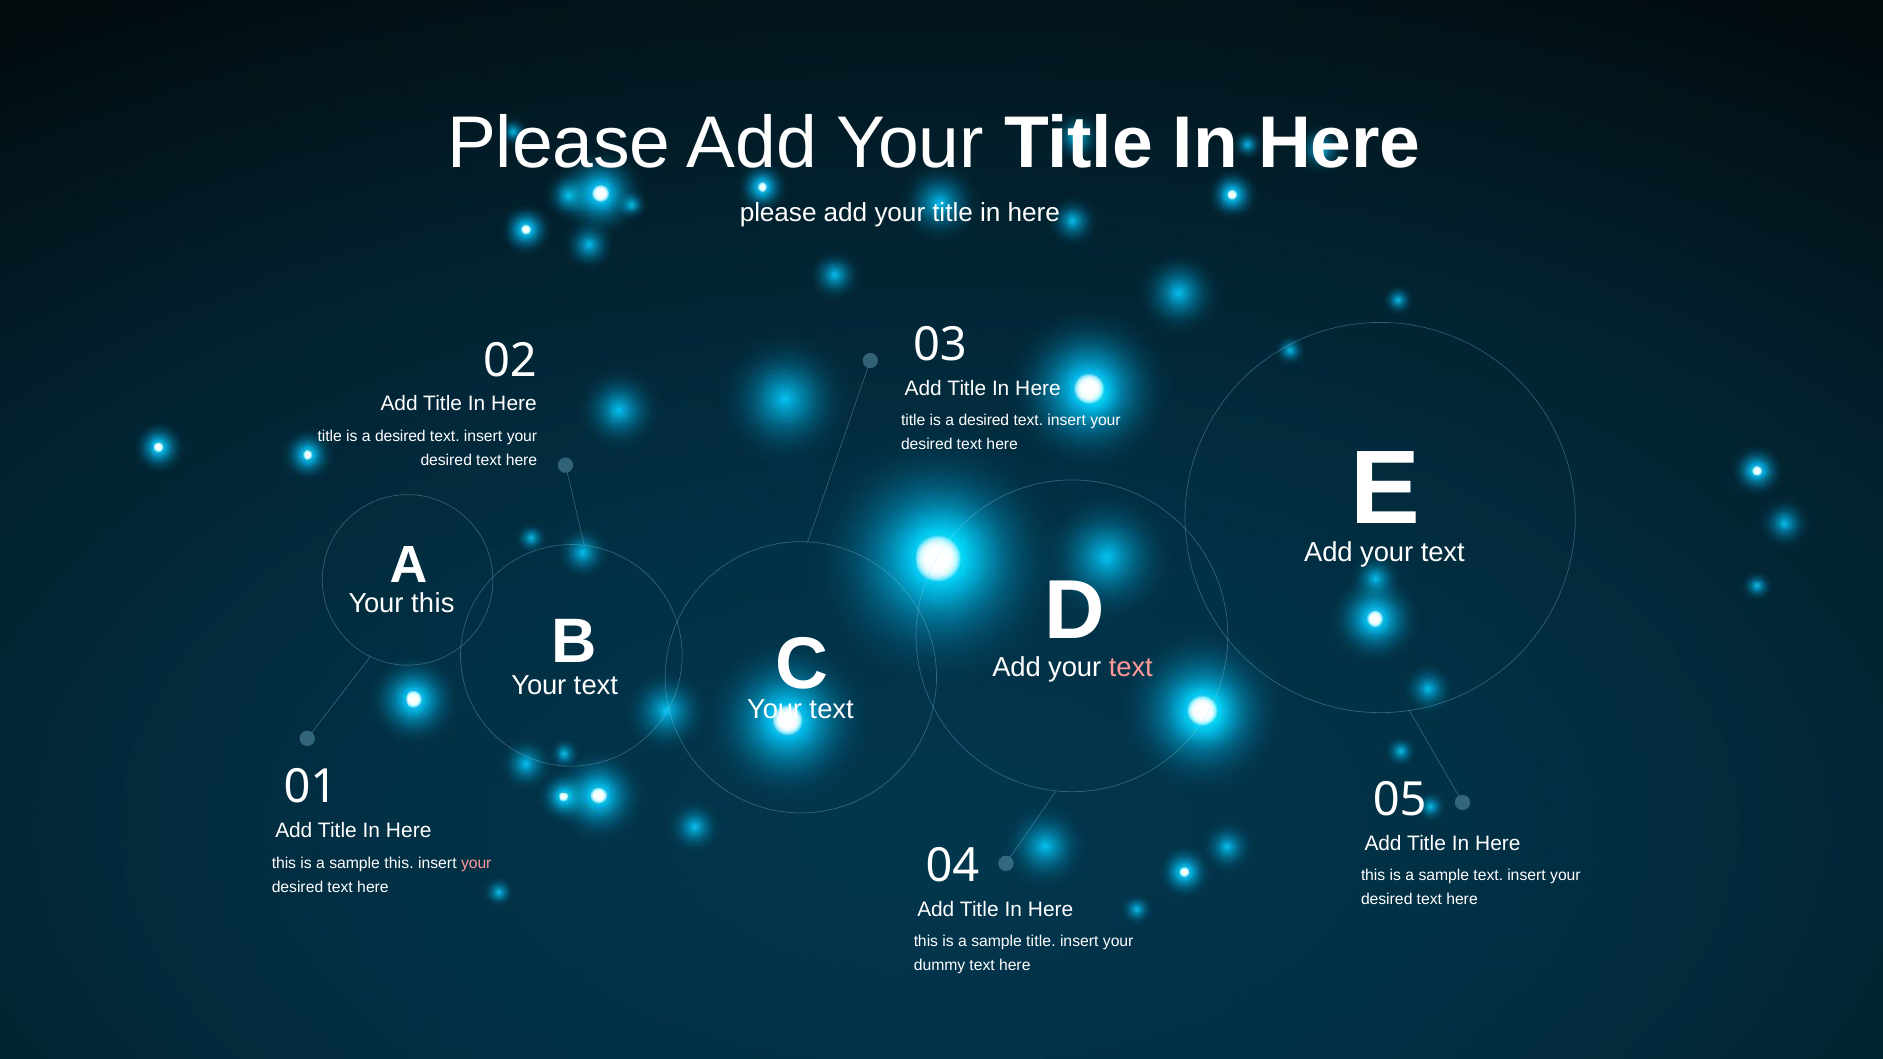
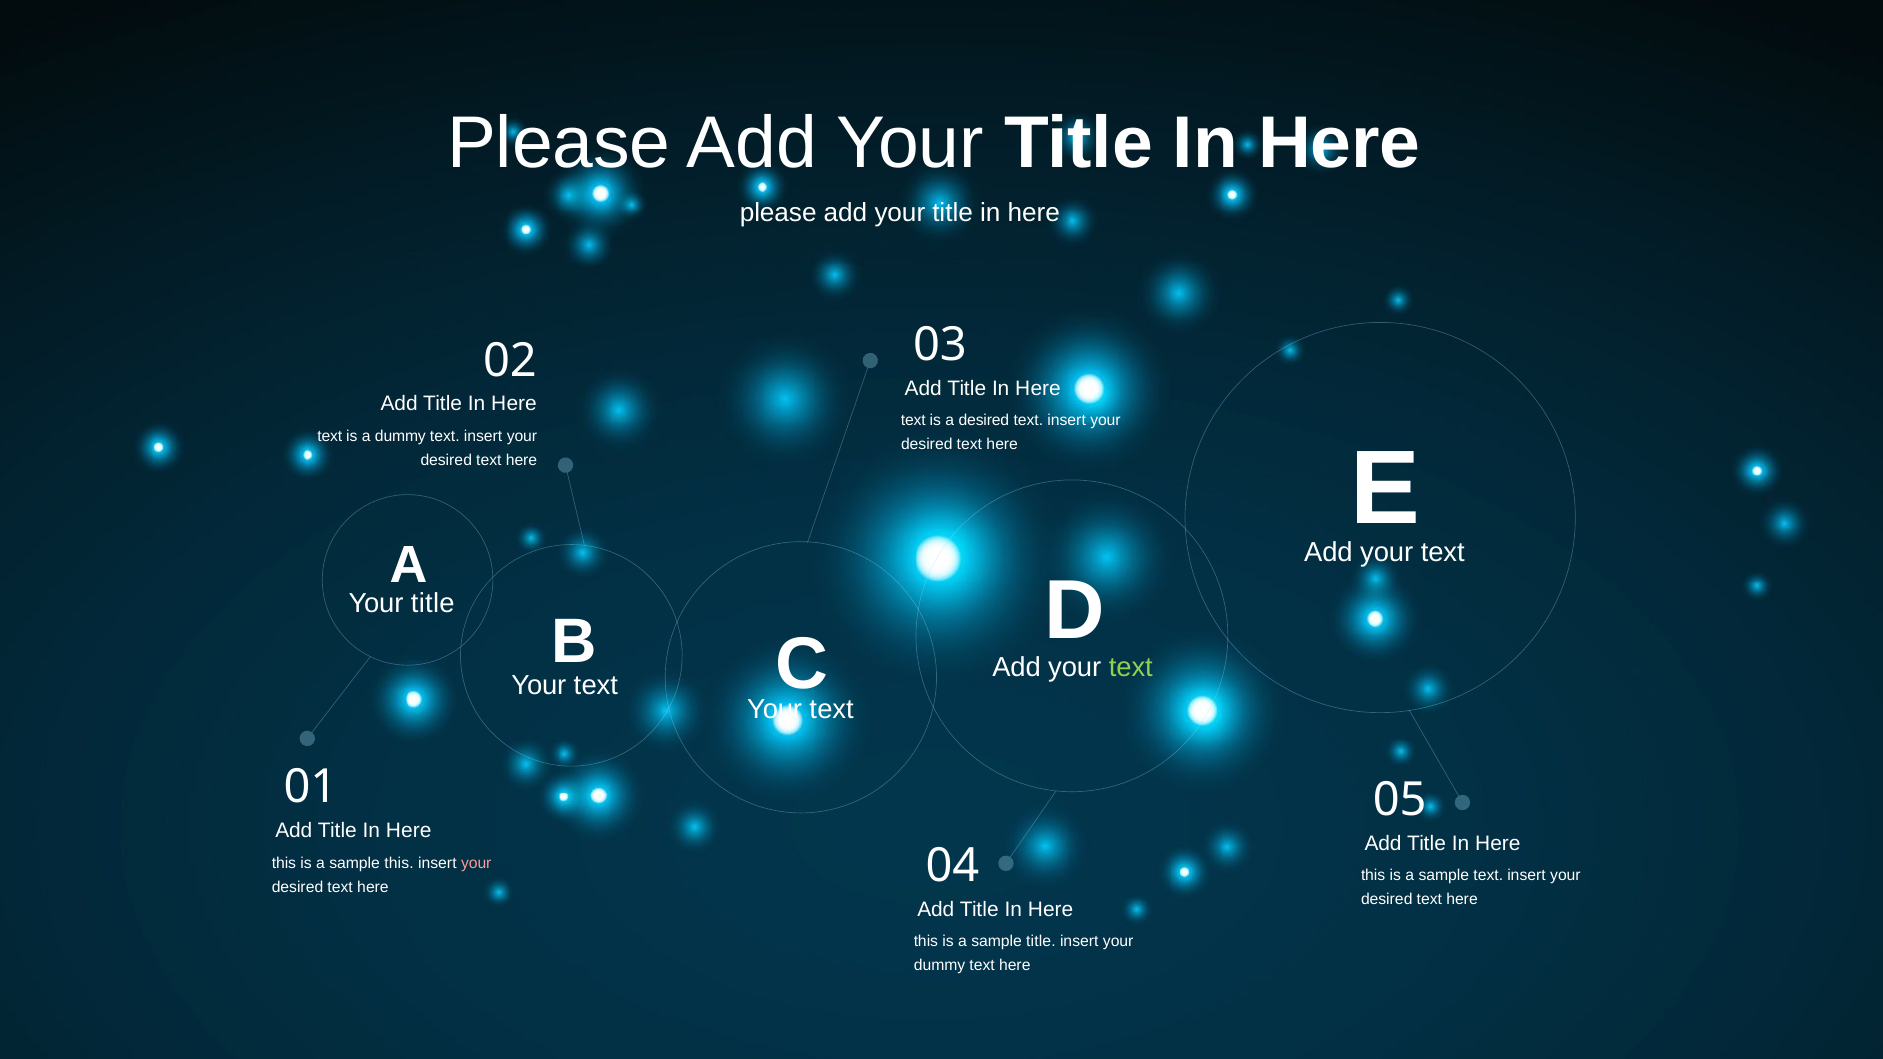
title at (913, 421): title -> text
title at (330, 437): title -> text
desired at (400, 437): desired -> dummy
this at (433, 604): this -> title
text at (1131, 668) colour: pink -> light green
